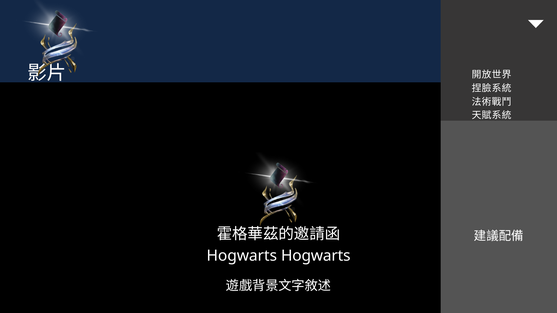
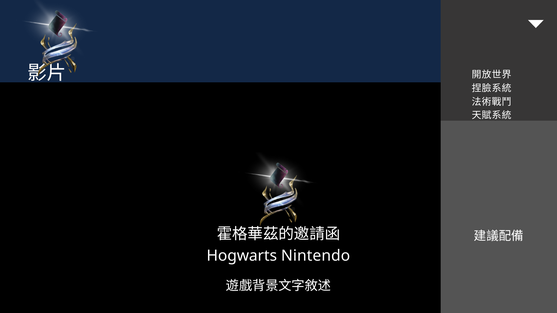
Hogwarts Hogwarts: Hogwarts -> Nintendo
